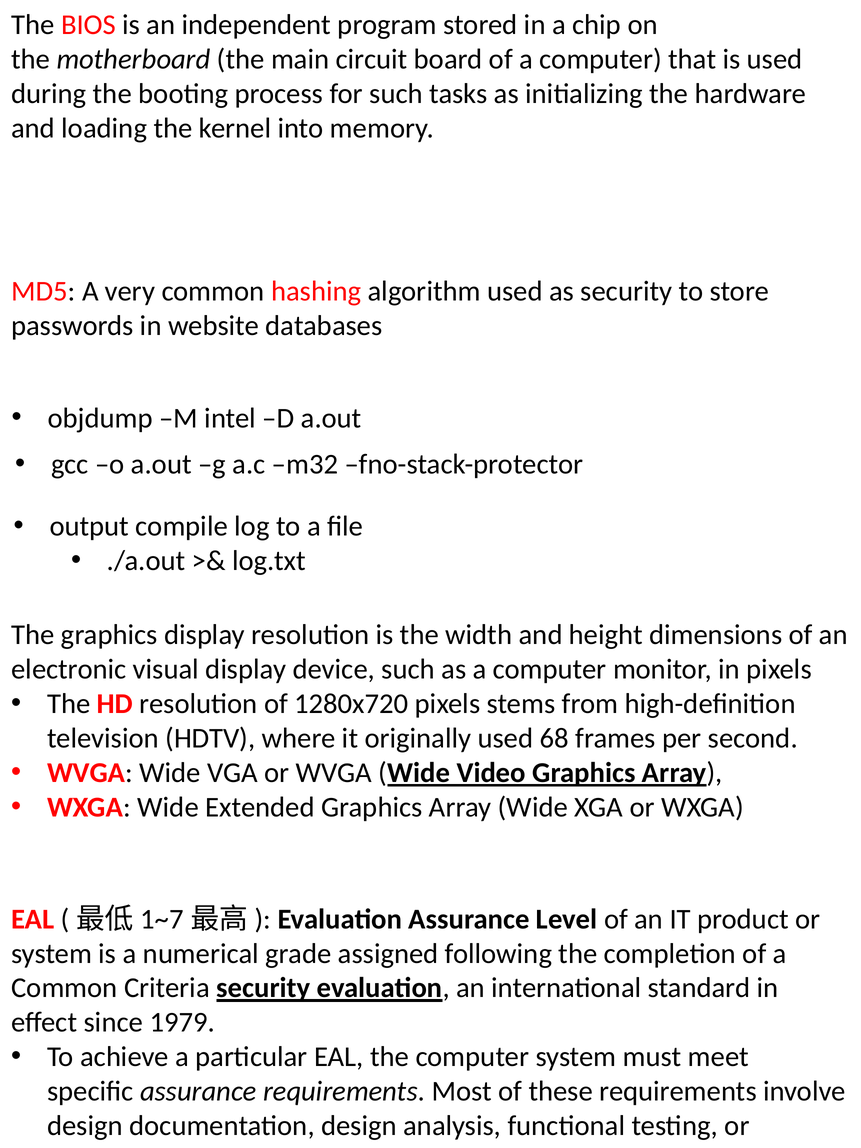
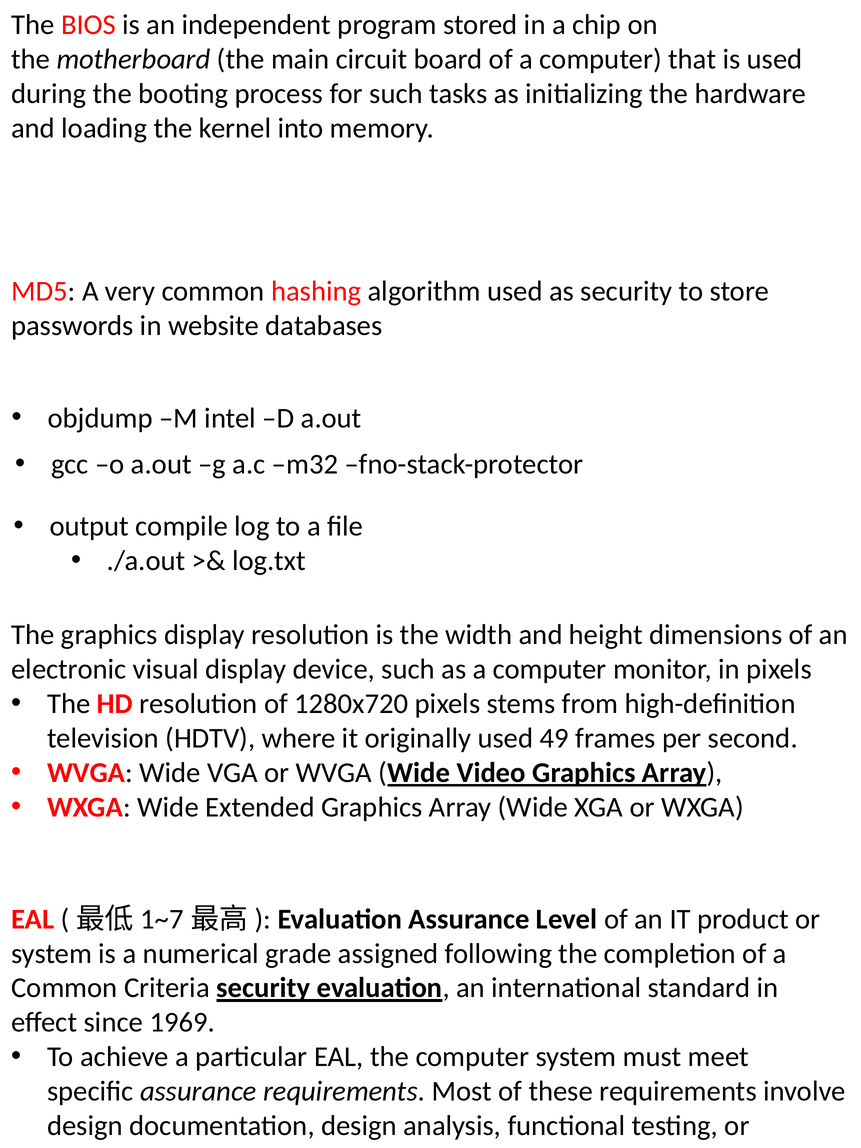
68: 68 -> 49
1979: 1979 -> 1969
